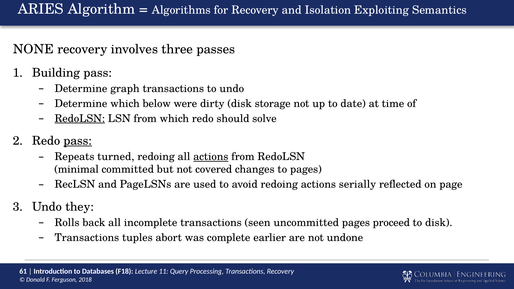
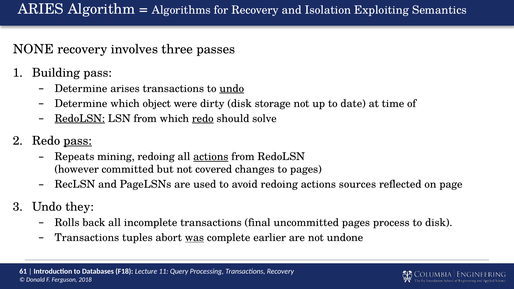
graph: graph -> arises
undo at (232, 89) underline: none -> present
below: below -> object
redo at (203, 119) underline: none -> present
turned: turned -> mining
minimal: minimal -> however
serially: serially -> sources
seen: seen -> final
proceed: proceed -> process
was underline: none -> present
